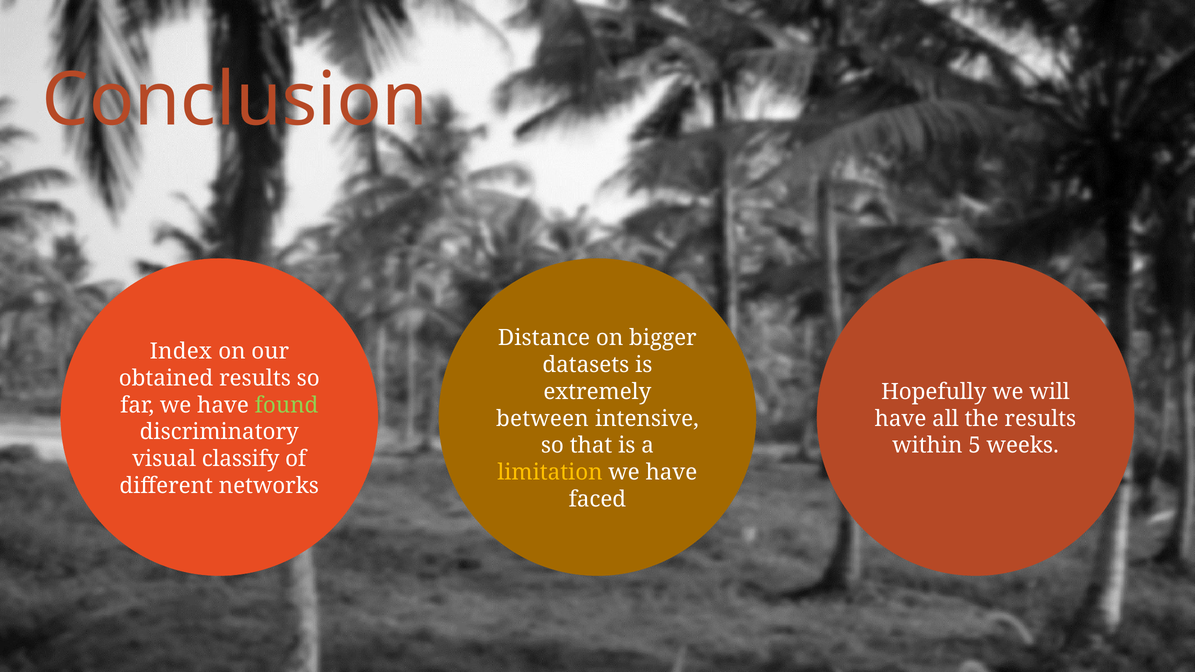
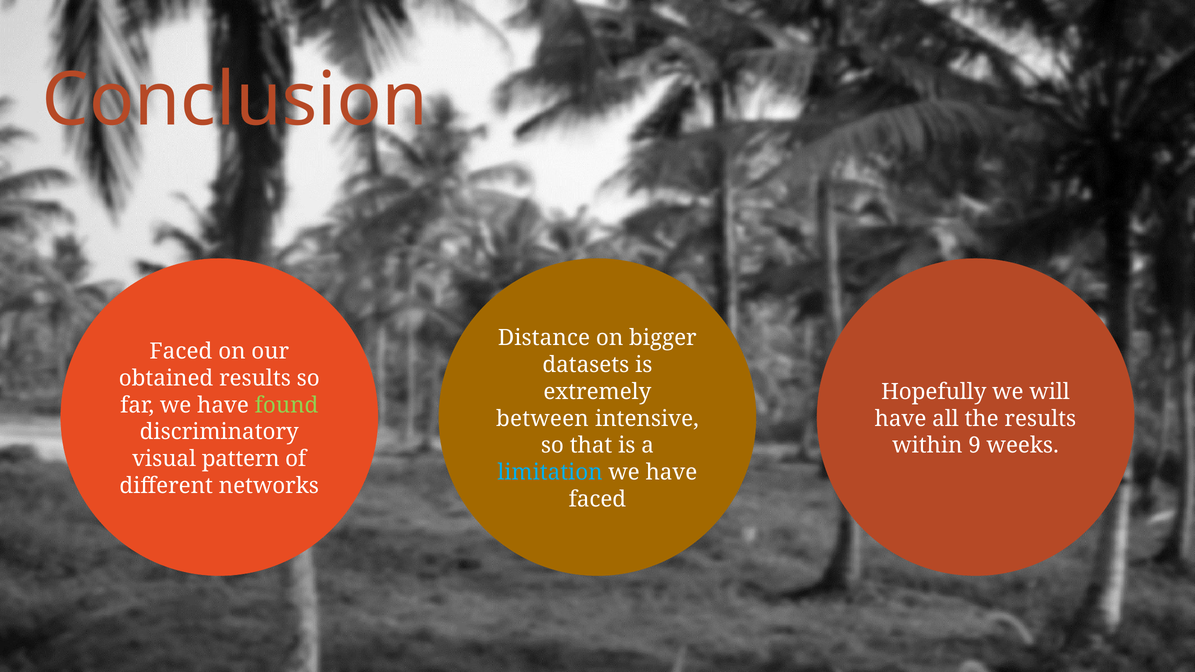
Index at (181, 352): Index -> Faced
5: 5 -> 9
classify: classify -> pattern
limitation colour: yellow -> light blue
